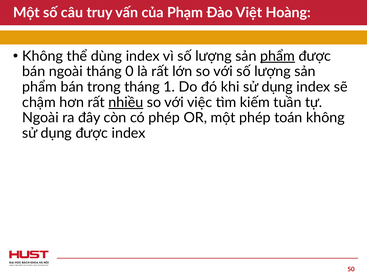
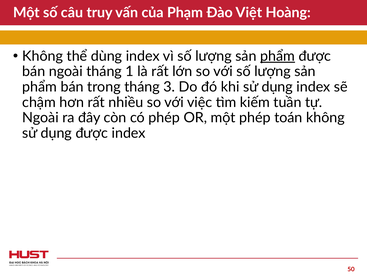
0: 0 -> 1
1: 1 -> 3
nhiều underline: present -> none
